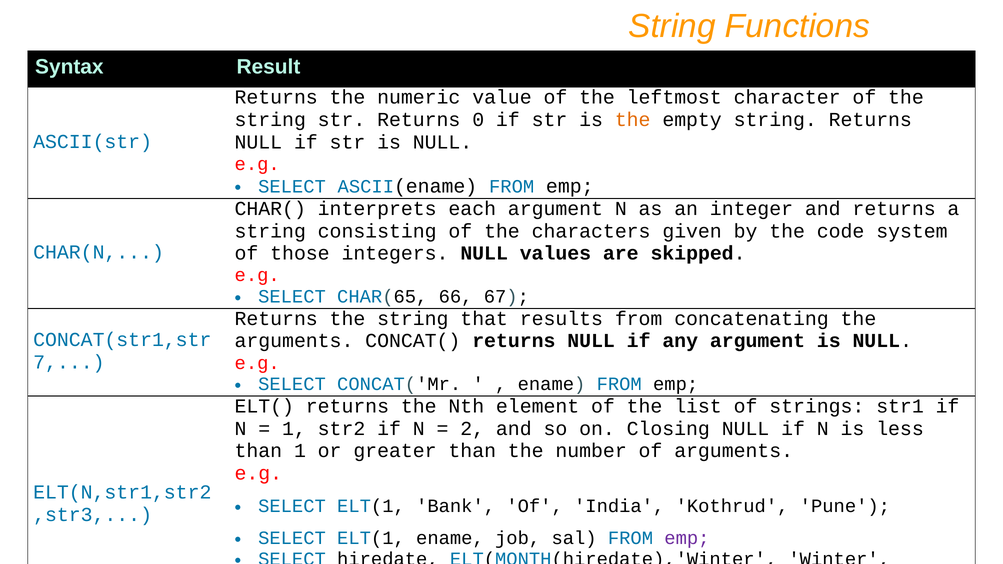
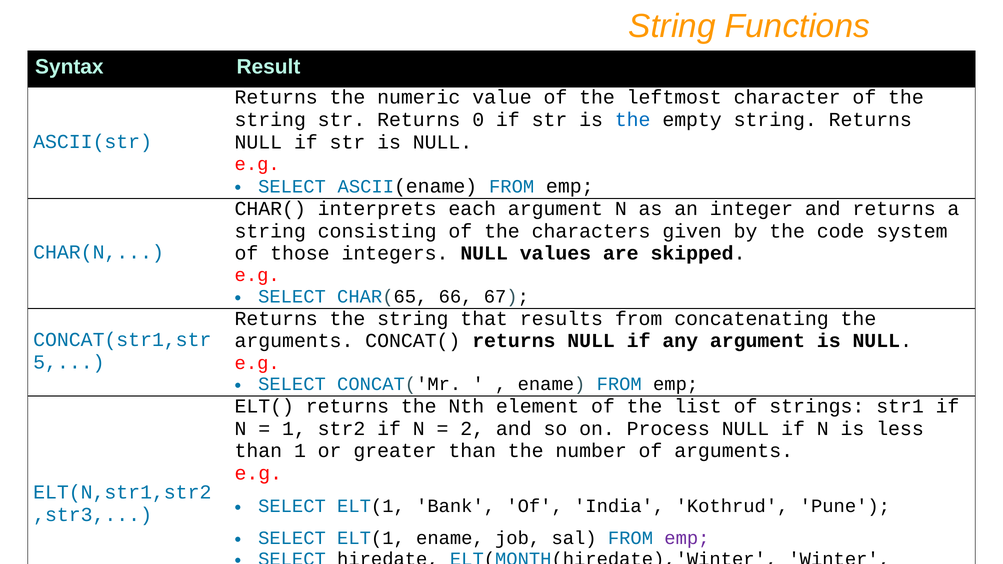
the at (633, 120) colour: orange -> blue
7: 7 -> 5
Closing: Closing -> Process
